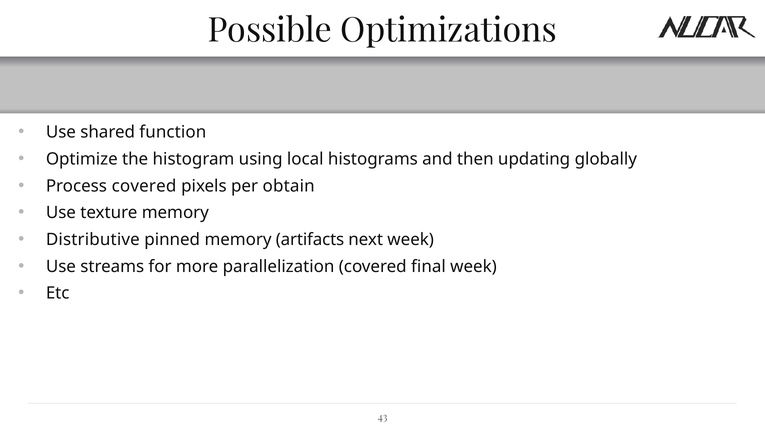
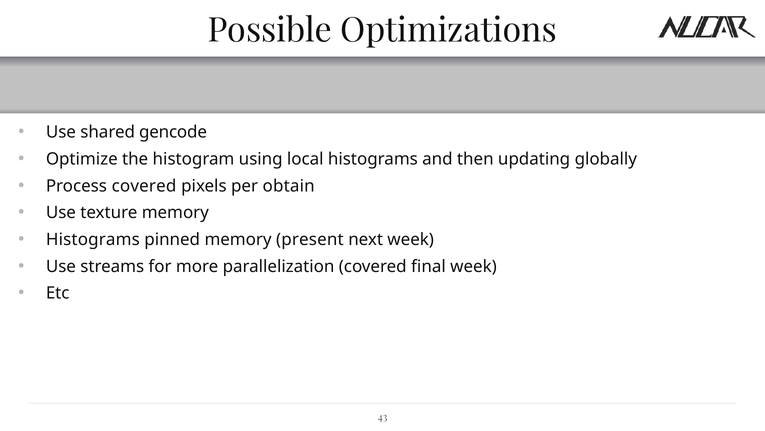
function: function -> gencode
Distributive at (93, 239): Distributive -> Histograms
artifacts: artifacts -> present
